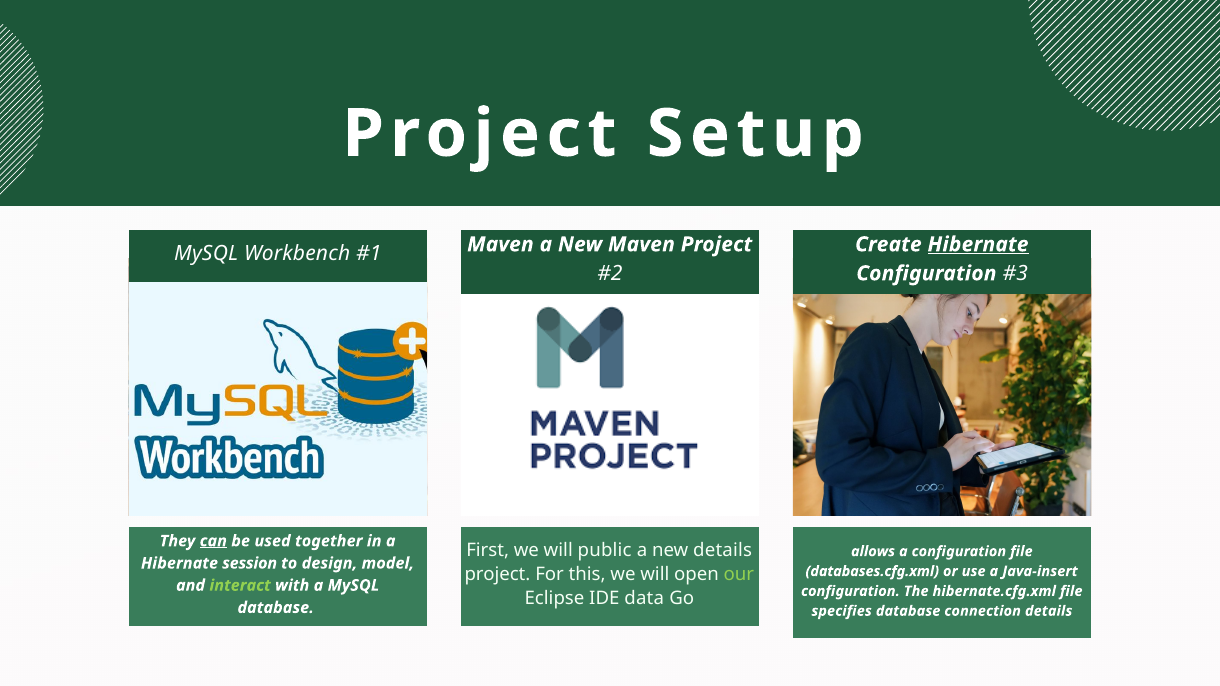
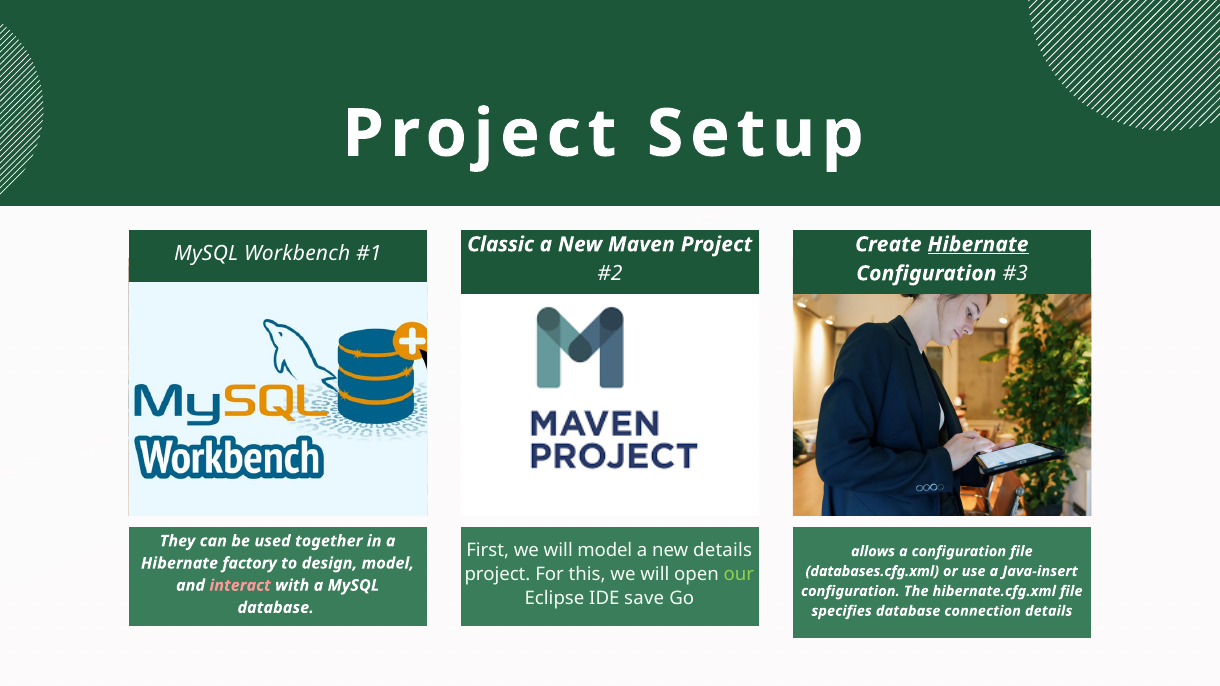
Maven at (500, 245): Maven -> Classic
can underline: present -> none
will public: public -> model
session: session -> factory
interact colour: light green -> pink
data: data -> save
